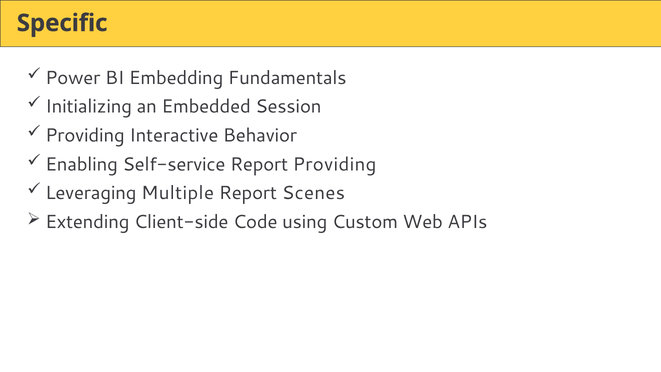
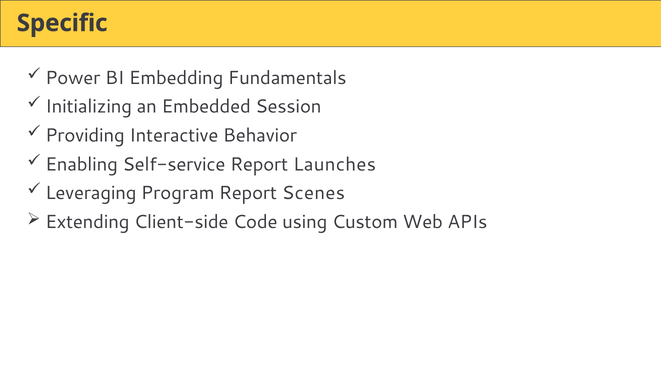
Report Providing: Providing -> Launches
Multiple: Multiple -> Program
